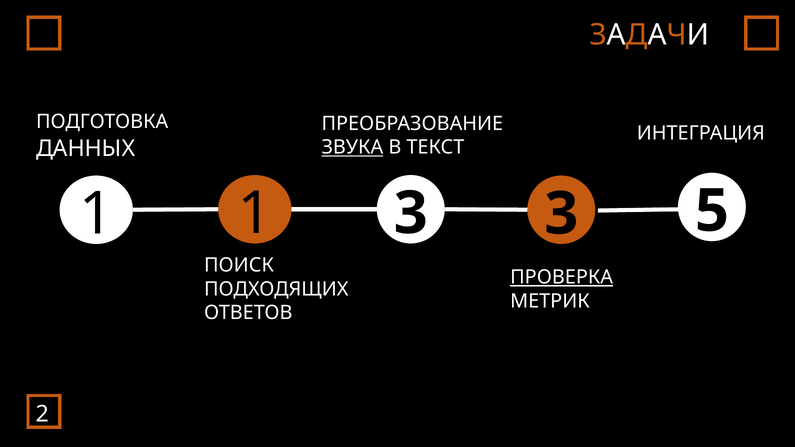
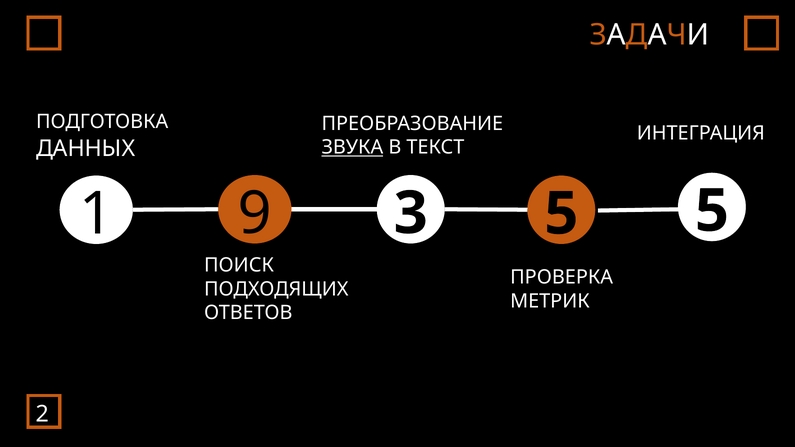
1 1: 1 -> 9
3 3: 3 -> 5
ПРОВЕРКА underline: present -> none
